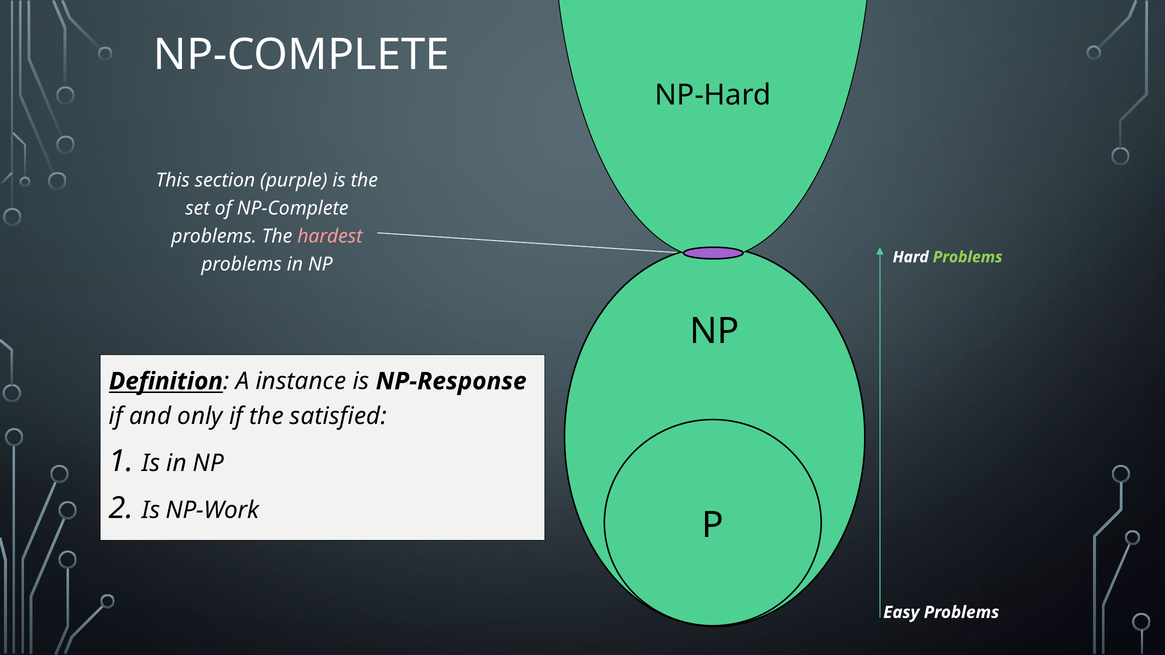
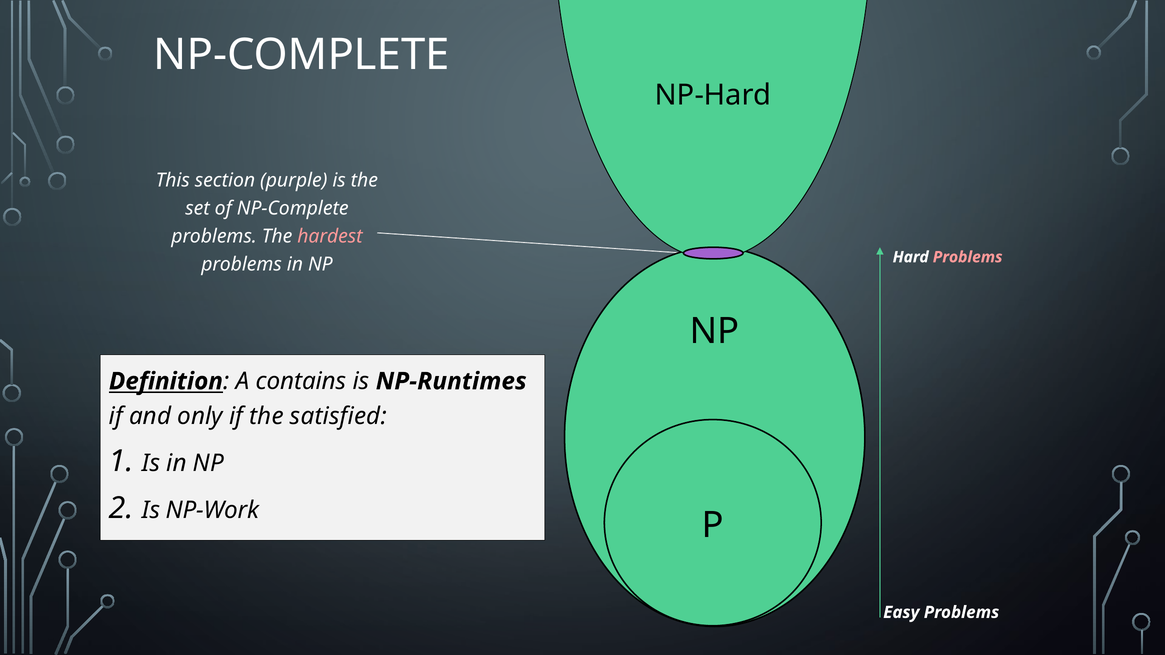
Problems at (968, 257) colour: light green -> pink
instance: instance -> contains
NP-Response: NP-Response -> NP-Runtimes
